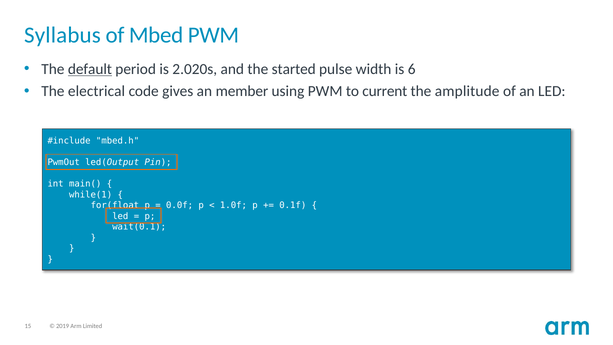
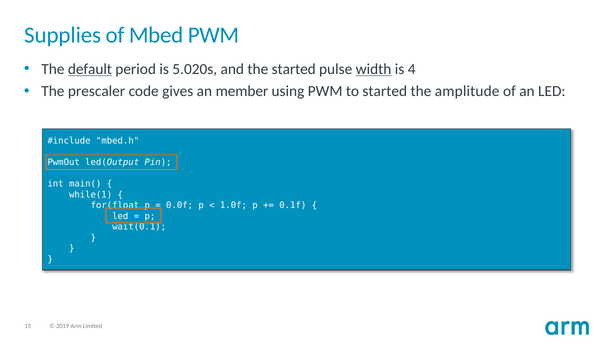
Syllabus: Syllabus -> Supplies
2.020s: 2.020s -> 5.020s
width underline: none -> present
6: 6 -> 4
electrical: electrical -> prescaler
to current: current -> started
